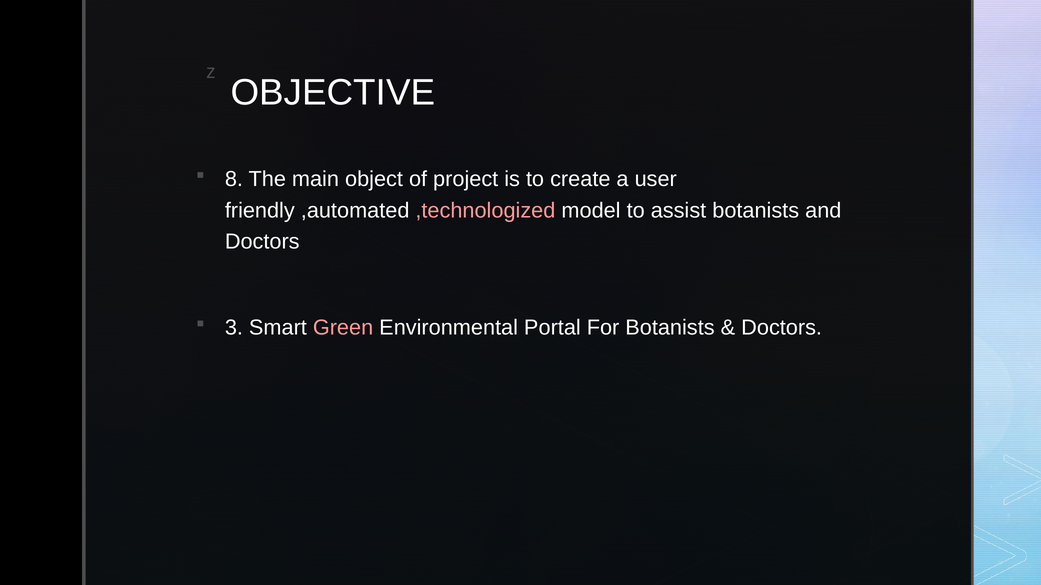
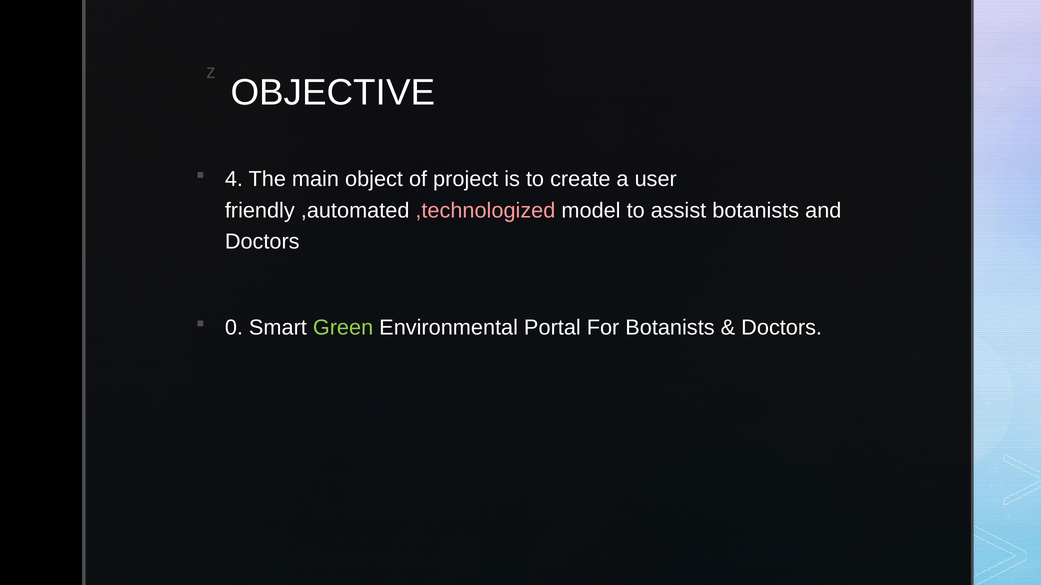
8: 8 -> 4
3: 3 -> 0
Green colour: pink -> light green
